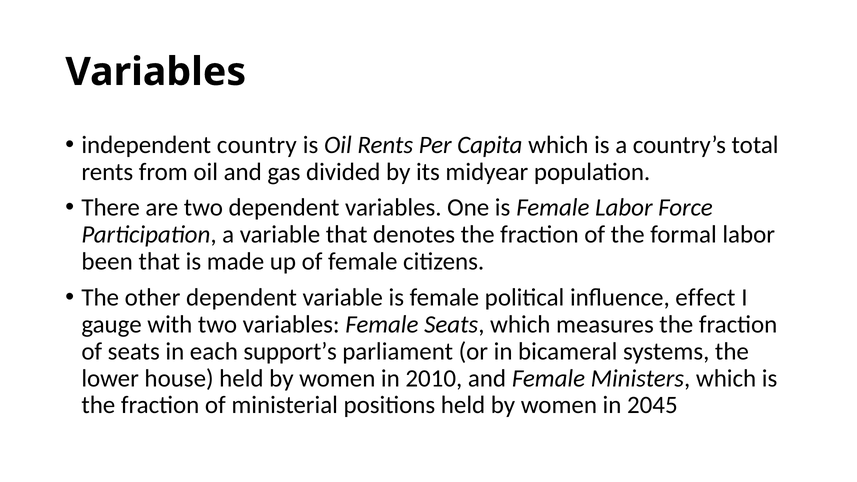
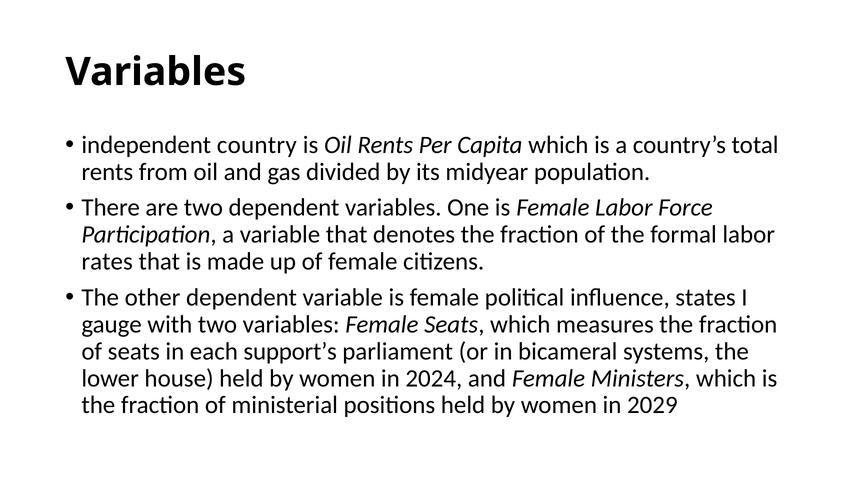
been: been -> rates
effect: effect -> states
2010: 2010 -> 2024
2045: 2045 -> 2029
